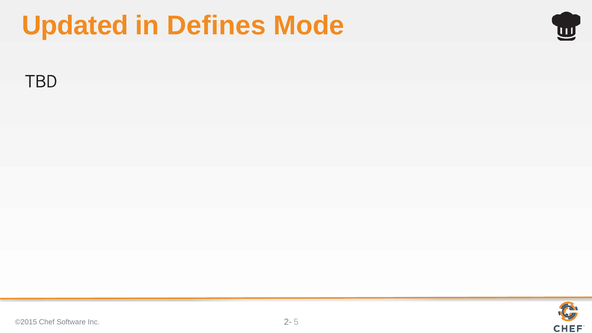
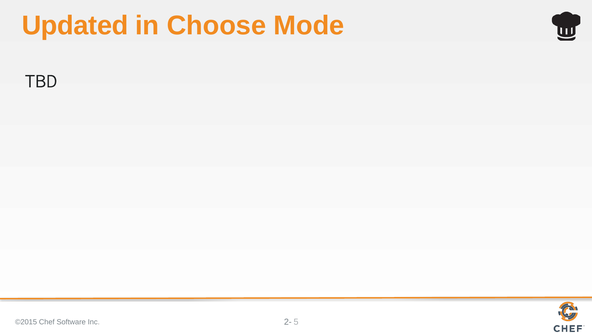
Defines: Defines -> Choose
